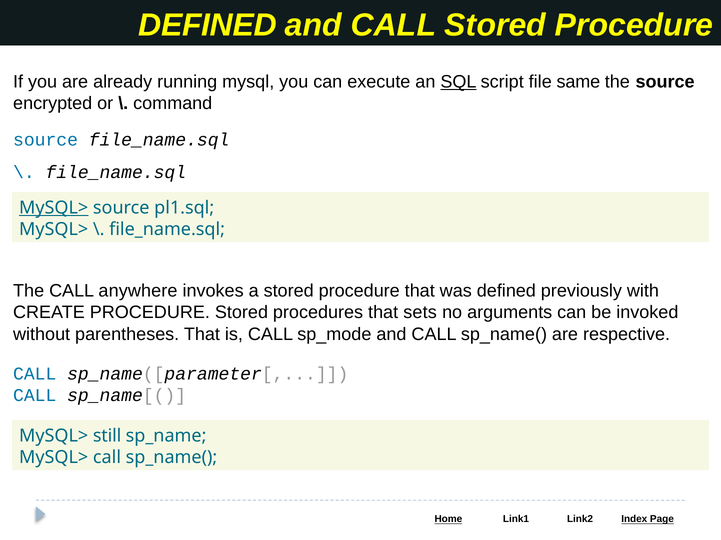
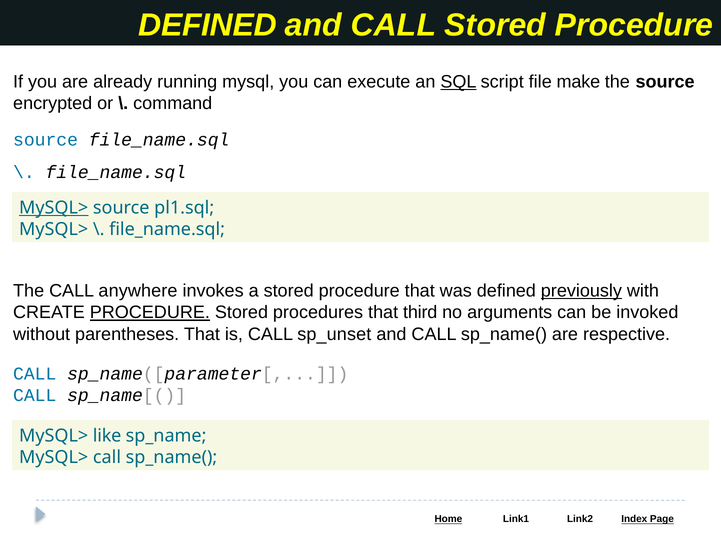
same: same -> make
previously underline: none -> present
PROCEDURE at (150, 313) underline: none -> present
sets: sets -> third
sp_mode: sp_mode -> sp_unset
still: still -> like
